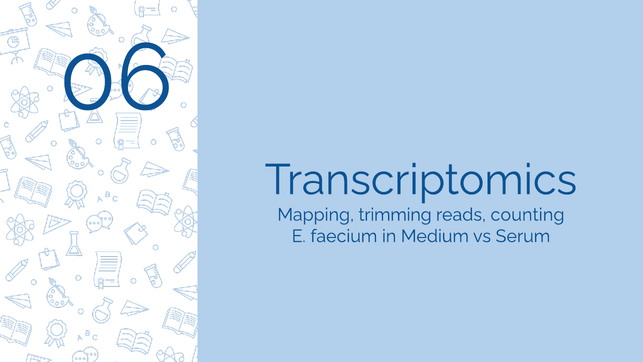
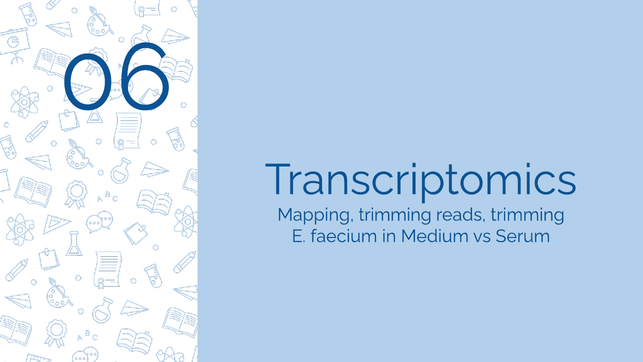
reads counting: counting -> trimming
